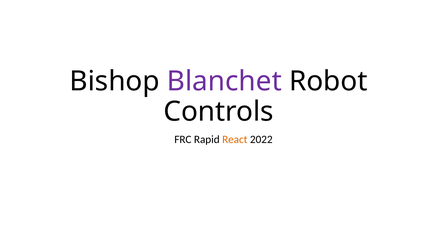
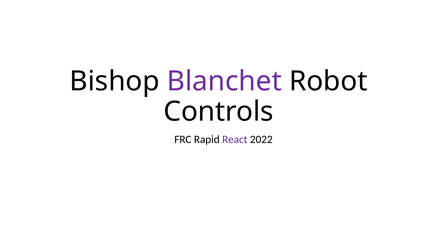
React colour: orange -> purple
